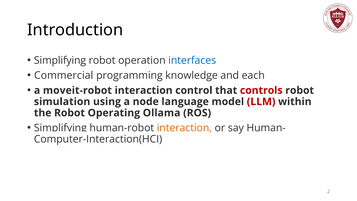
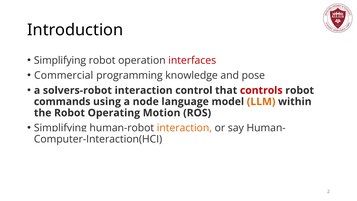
interfaces colour: blue -> red
each: each -> pose
moveit-robot: moveit-robot -> solvers-robot
simulation: simulation -> commands
LLM colour: red -> orange
Ollama: Ollama -> Motion
